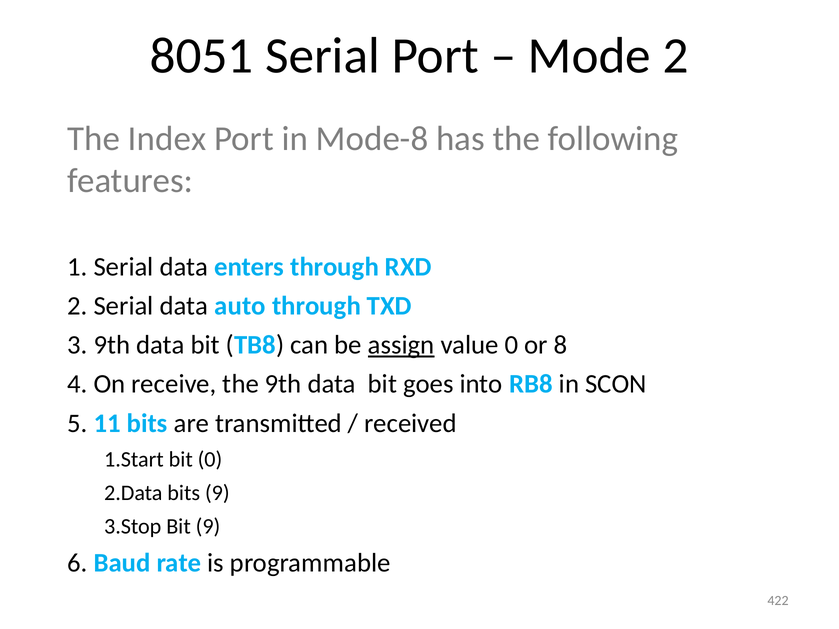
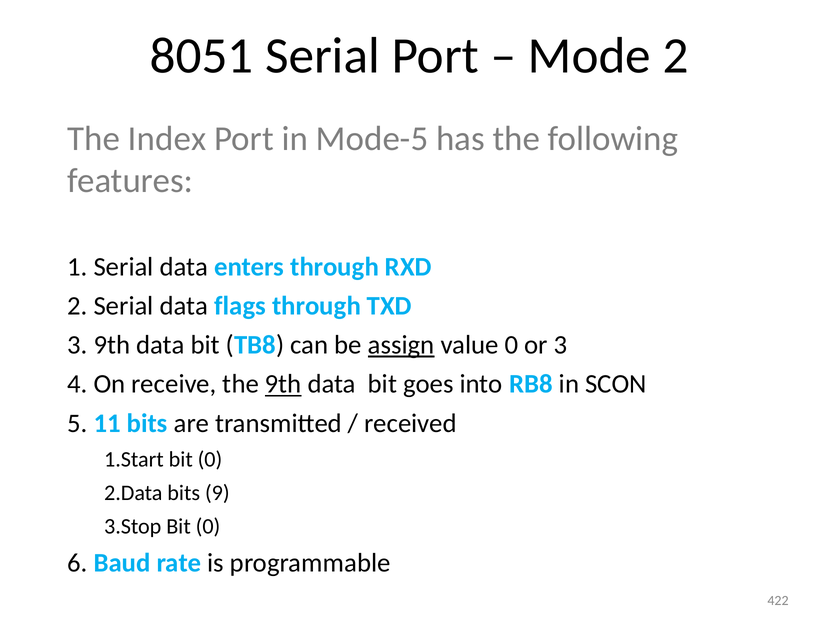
Mode-8: Mode-8 -> Mode-5
auto: auto -> flags
or 8: 8 -> 3
9th at (283, 384) underline: none -> present
9 at (208, 527): 9 -> 0
